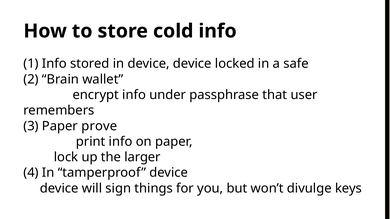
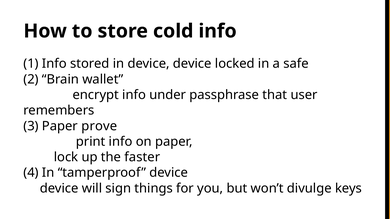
larger: larger -> faster
